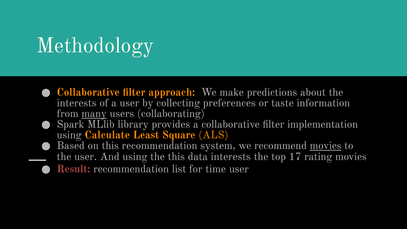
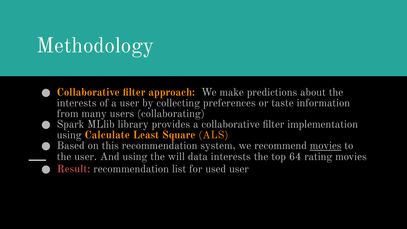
many underline: present -> none
the this: this -> will
17: 17 -> 64
time: time -> used
